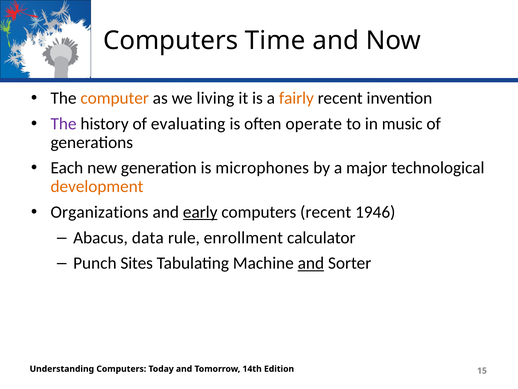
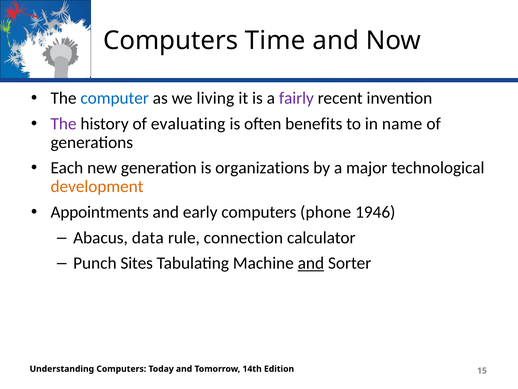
computer colour: orange -> blue
fairly colour: orange -> purple
operate: operate -> benefits
music: music -> name
microphones: microphones -> organizations
Organizations: Organizations -> Appointments
early underline: present -> none
computers recent: recent -> phone
enrollment: enrollment -> connection
